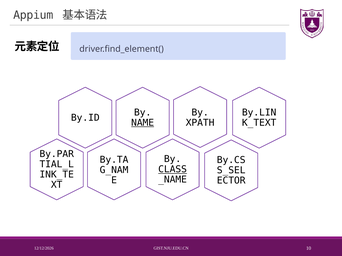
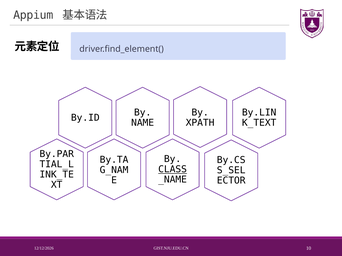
NAME underline: present -> none
